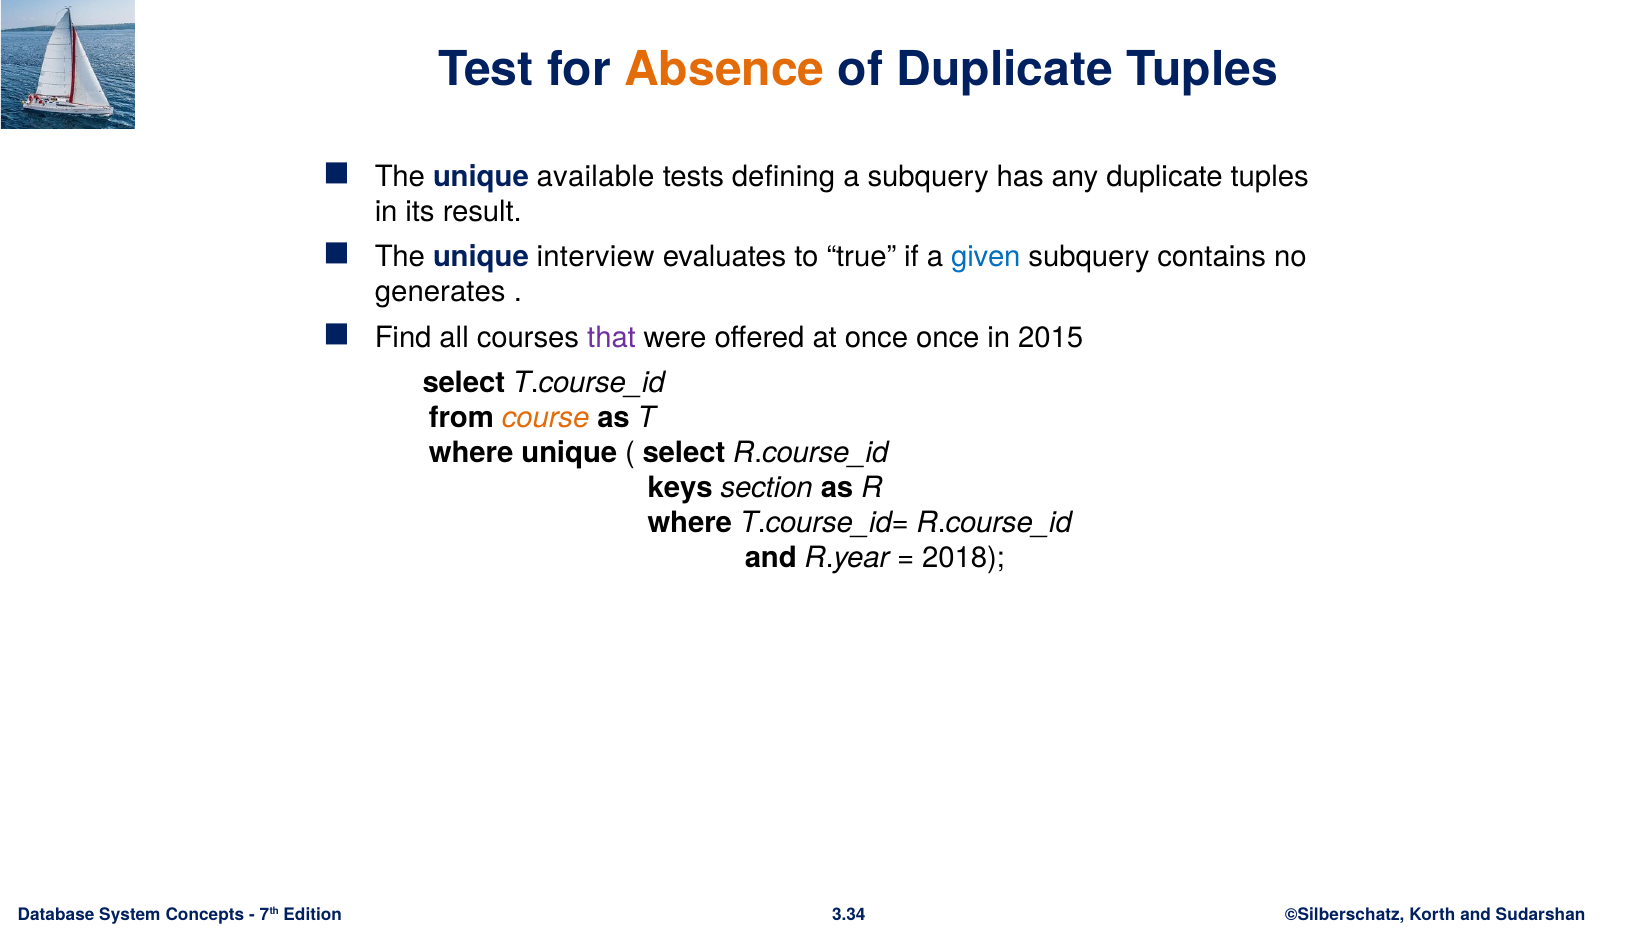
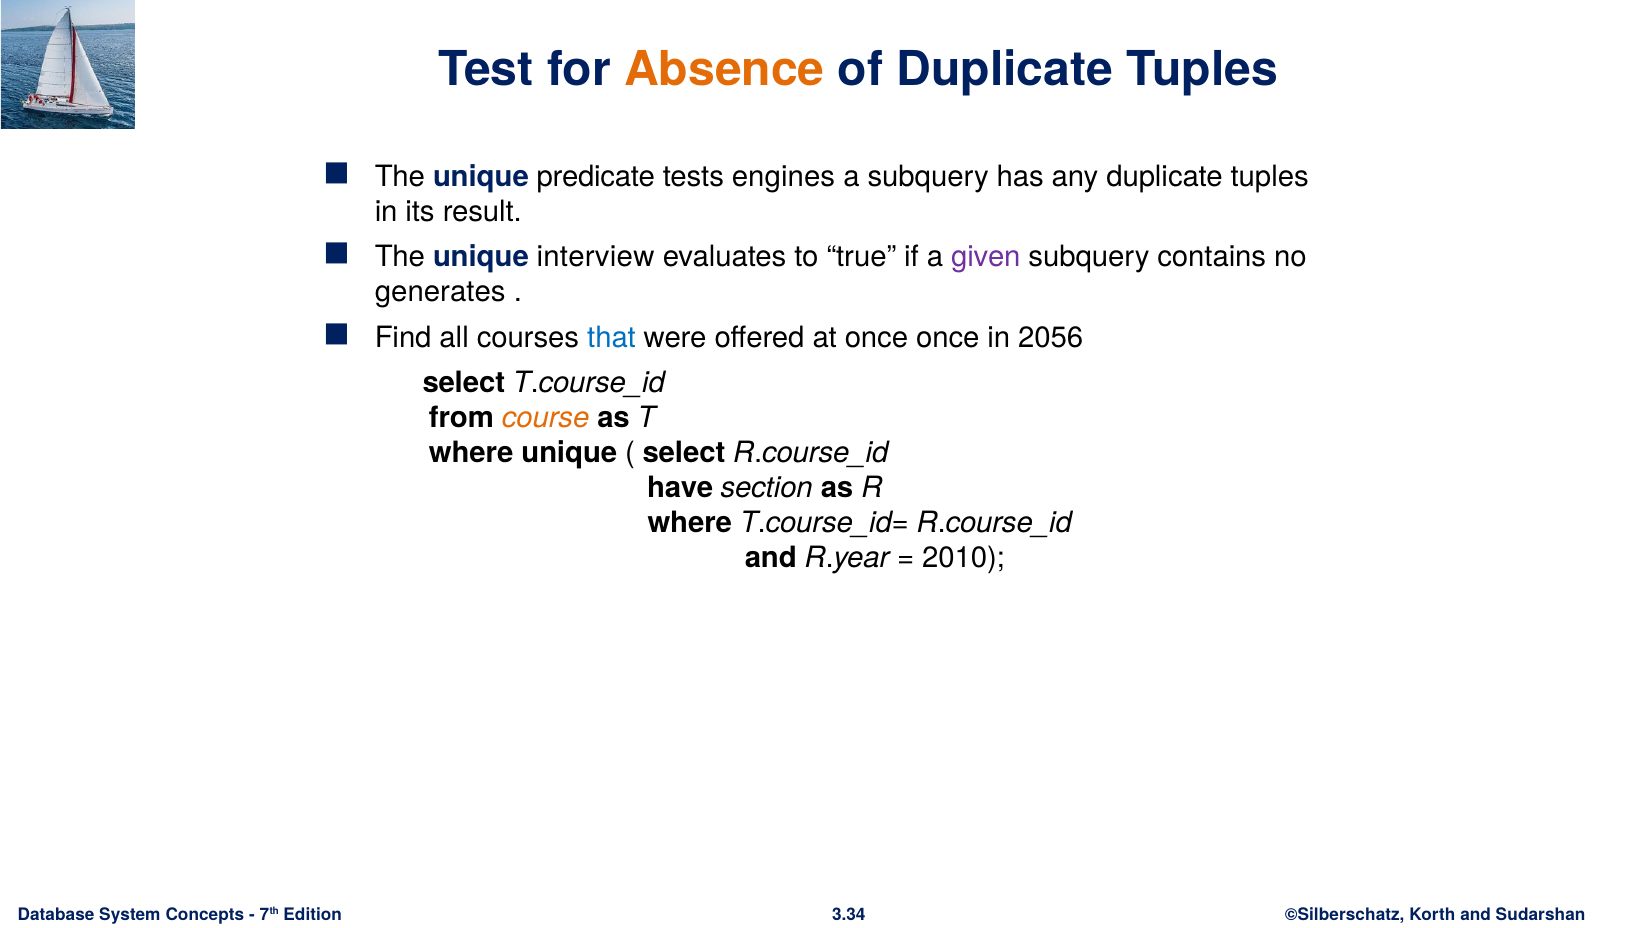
available: available -> predicate
defining: defining -> engines
given colour: blue -> purple
that colour: purple -> blue
2015: 2015 -> 2056
keys: keys -> have
2018: 2018 -> 2010
